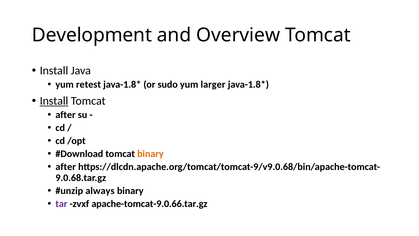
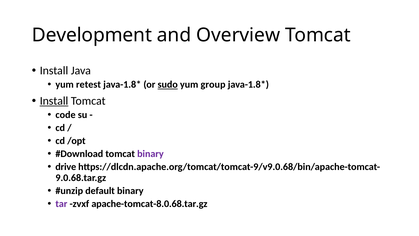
sudo underline: none -> present
larger: larger -> group
after at (66, 115): after -> code
binary at (150, 154) colour: orange -> purple
after at (66, 167): after -> drive
always: always -> default
apache-tomcat-9.0.66.tar.gz: apache-tomcat-9.0.66.tar.gz -> apache-tomcat-8.0.68.tar.gz
